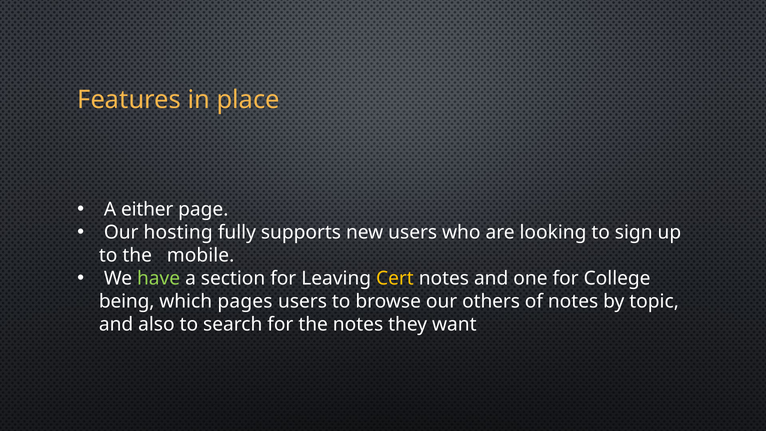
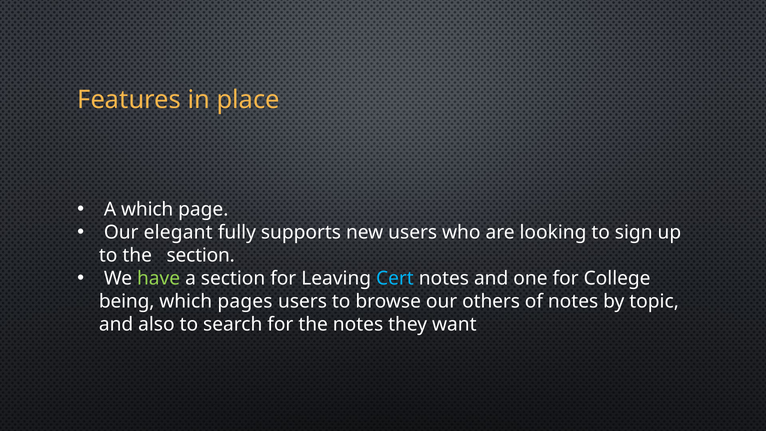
A either: either -> which
hosting: hosting -> elegant
the mobile: mobile -> section
Cert colour: yellow -> light blue
